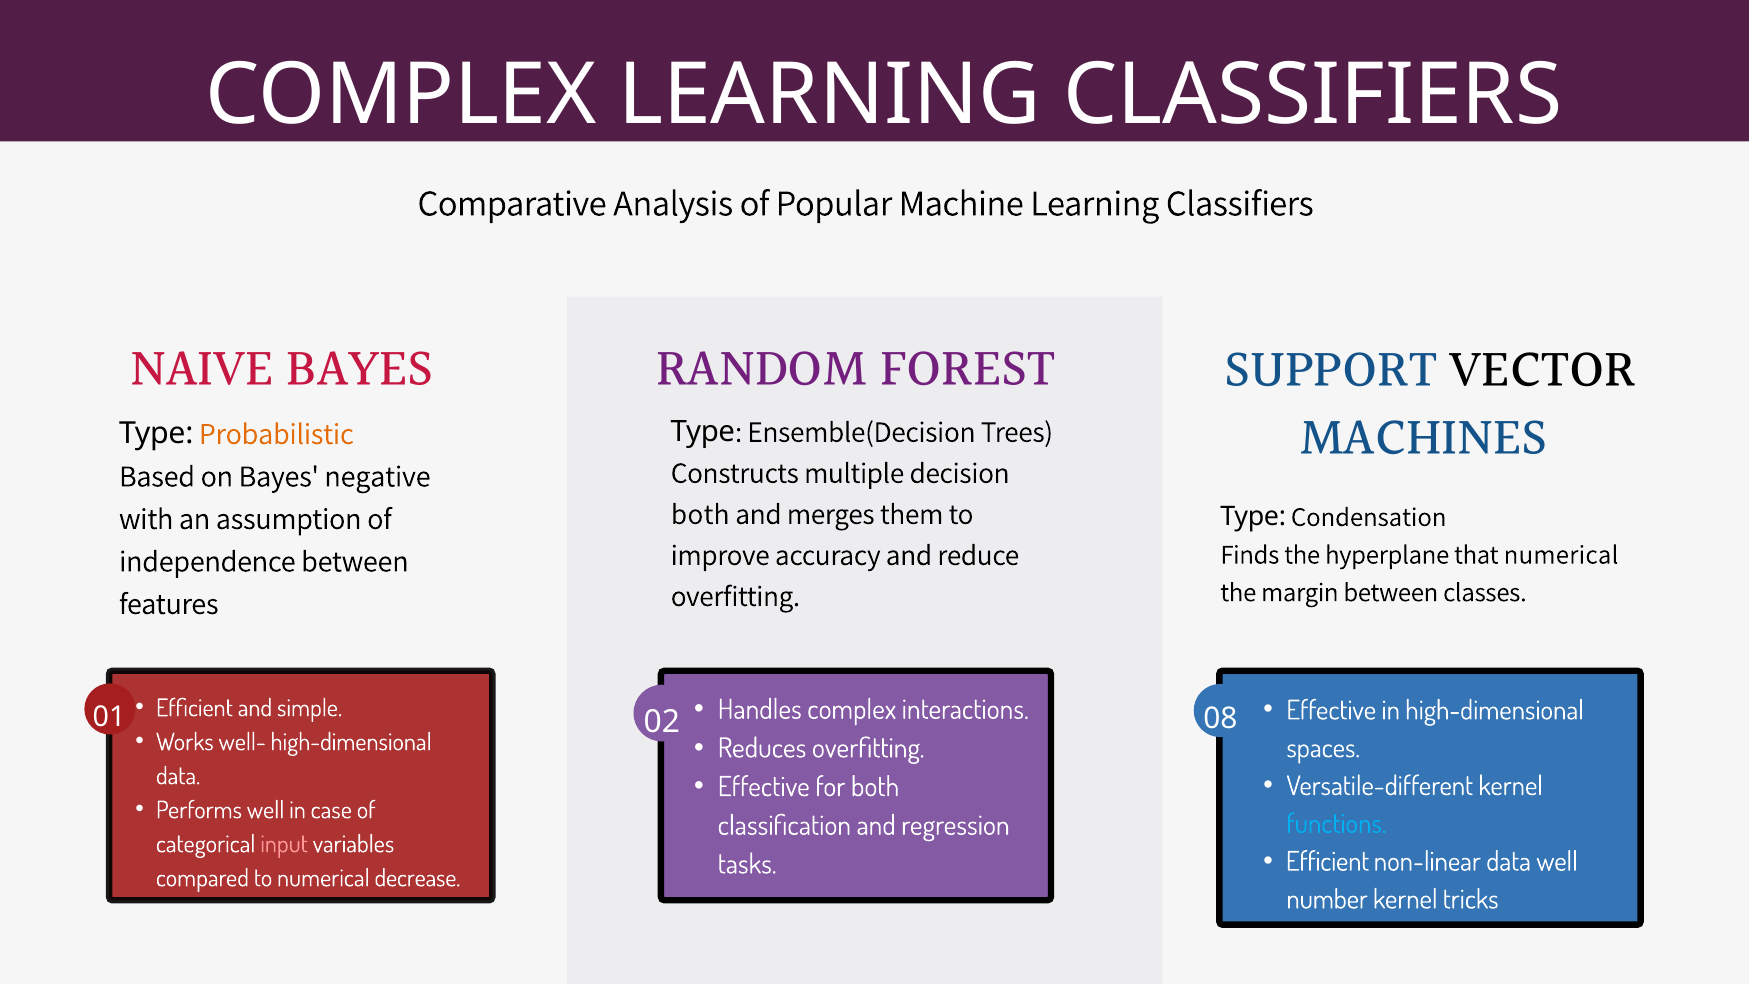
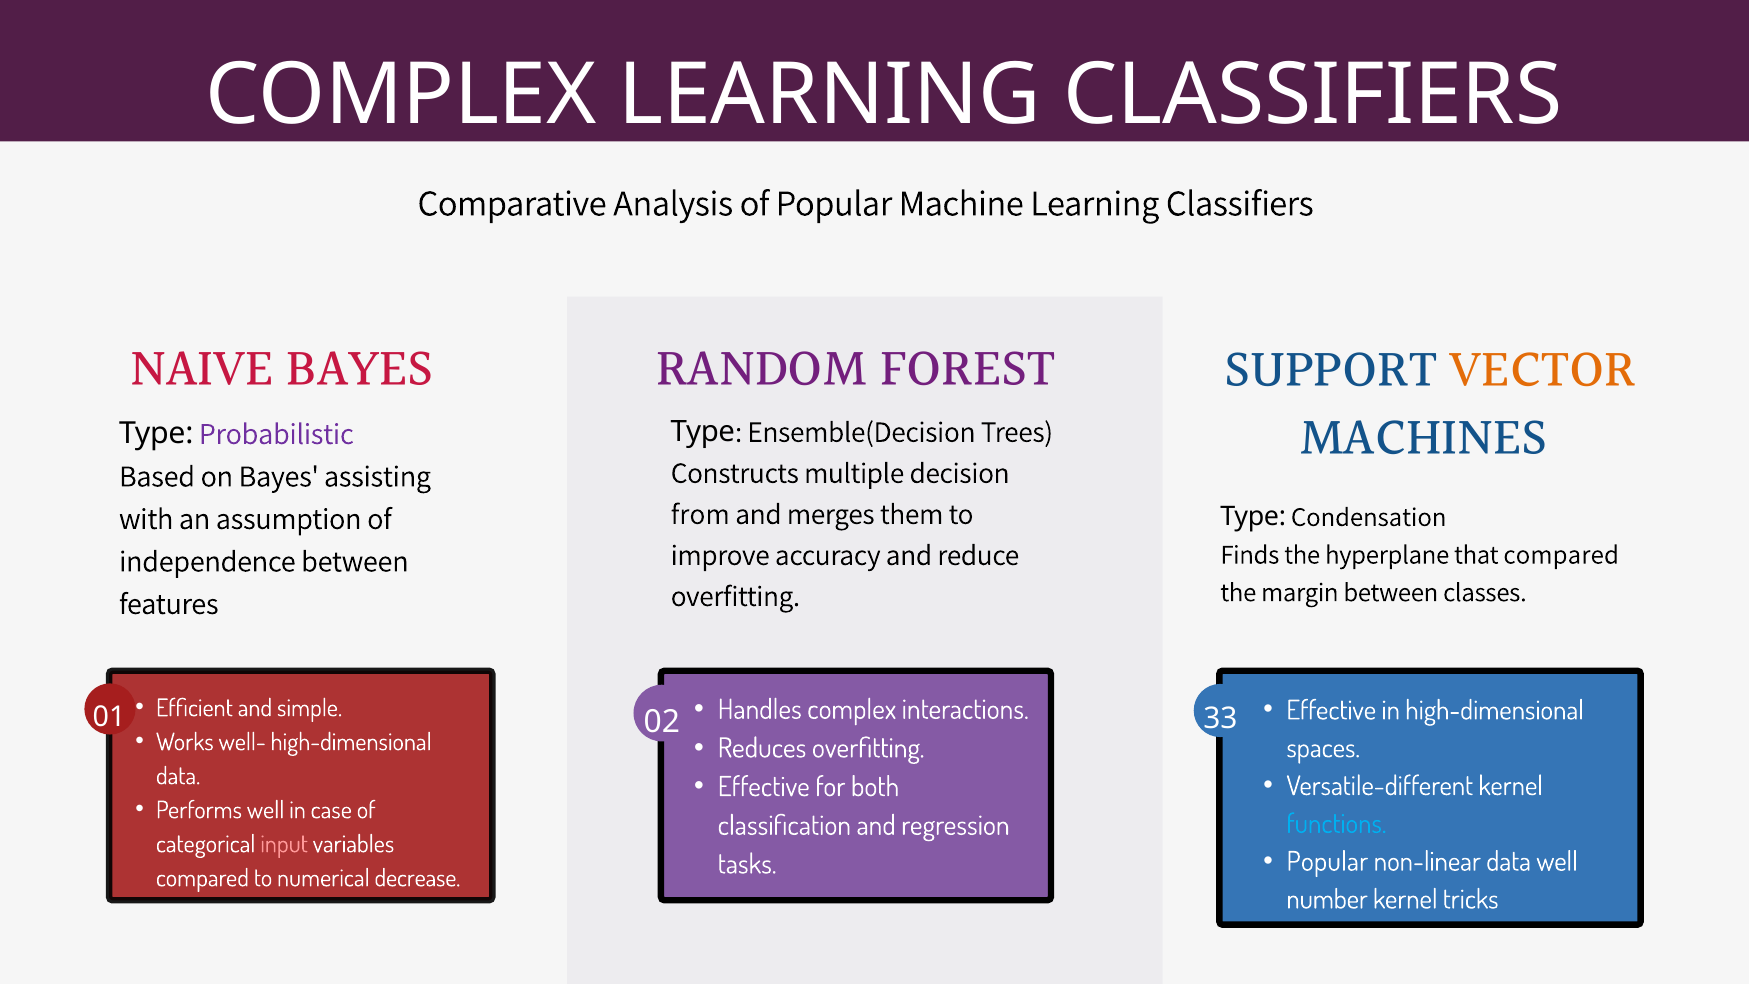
VECTOR colour: black -> orange
Probabilistic colour: orange -> purple
negative: negative -> assisting
both at (700, 514): both -> from
that numerical: numerical -> compared
08: 08 -> 33
Efficient at (1328, 862): Efficient -> Popular
